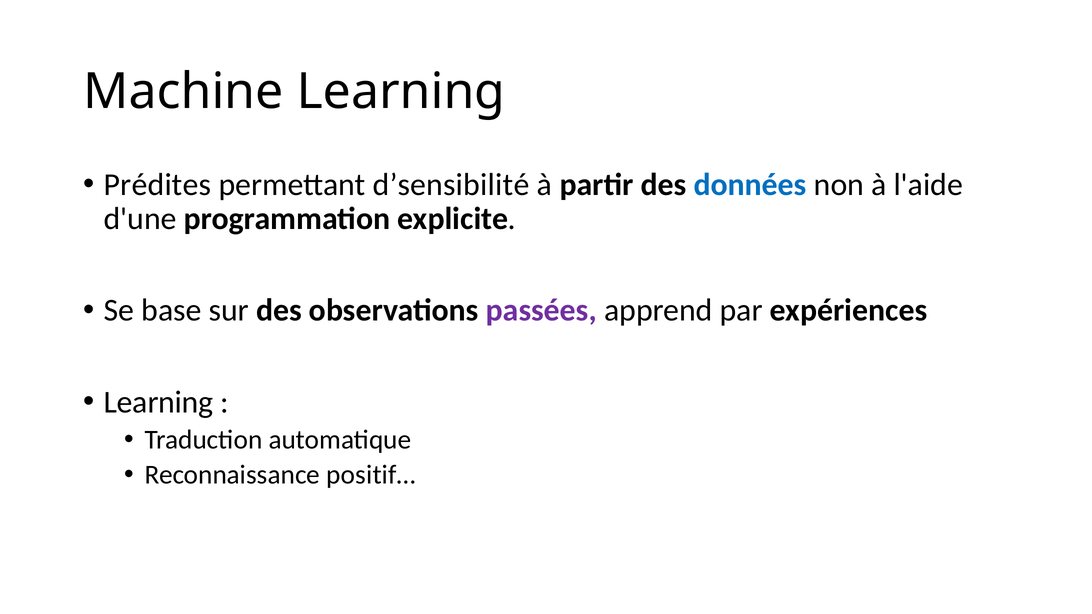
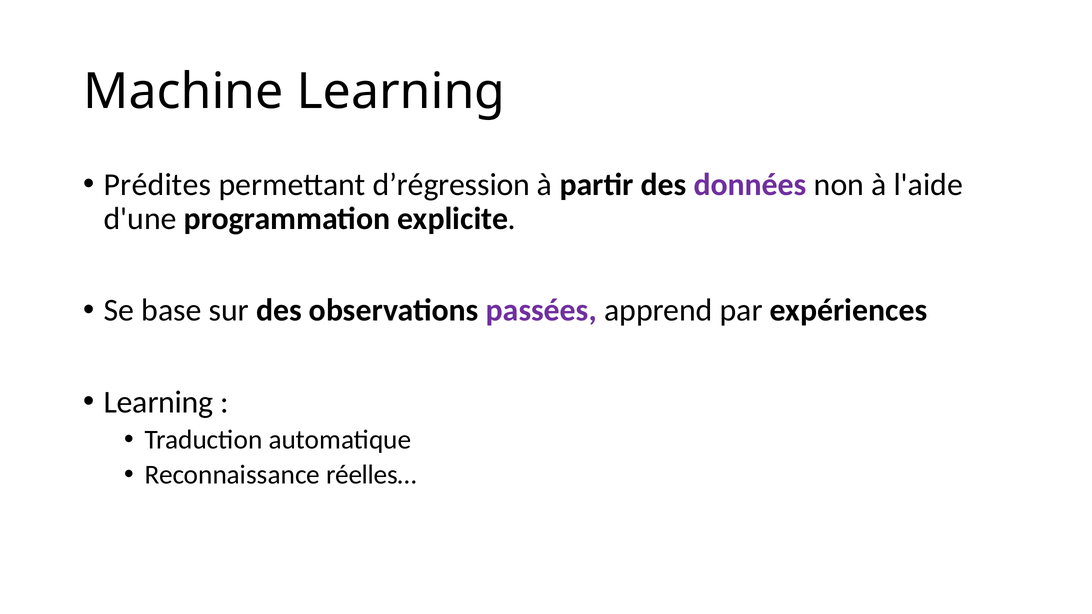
d’sensibilité: d’sensibilité -> d’régression
données colour: blue -> purple
positif…: positif… -> réelles…
